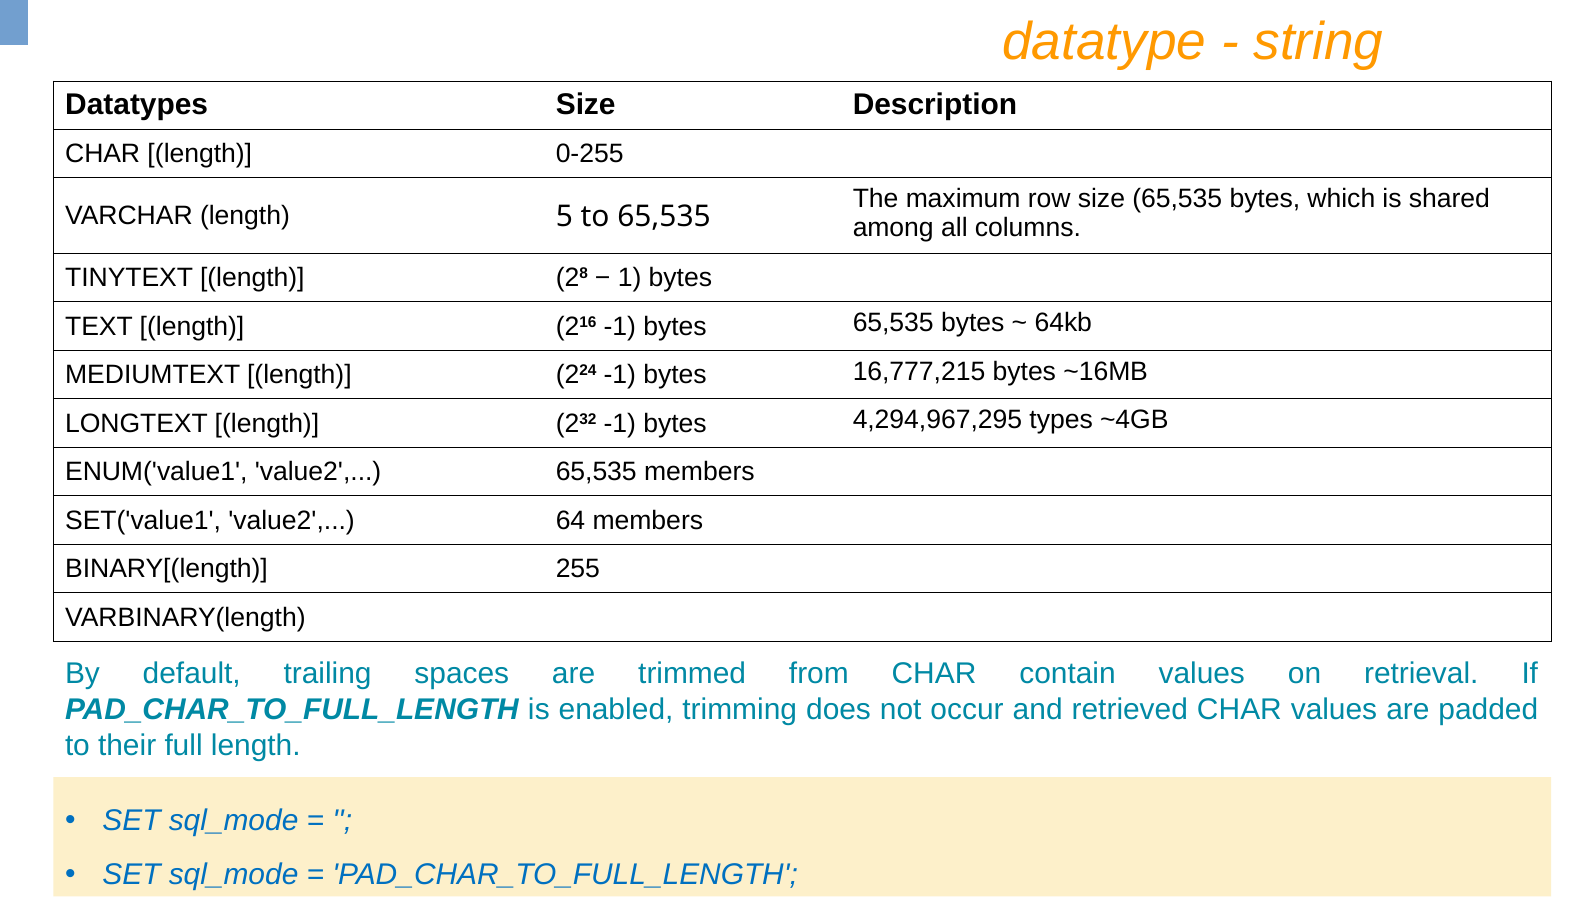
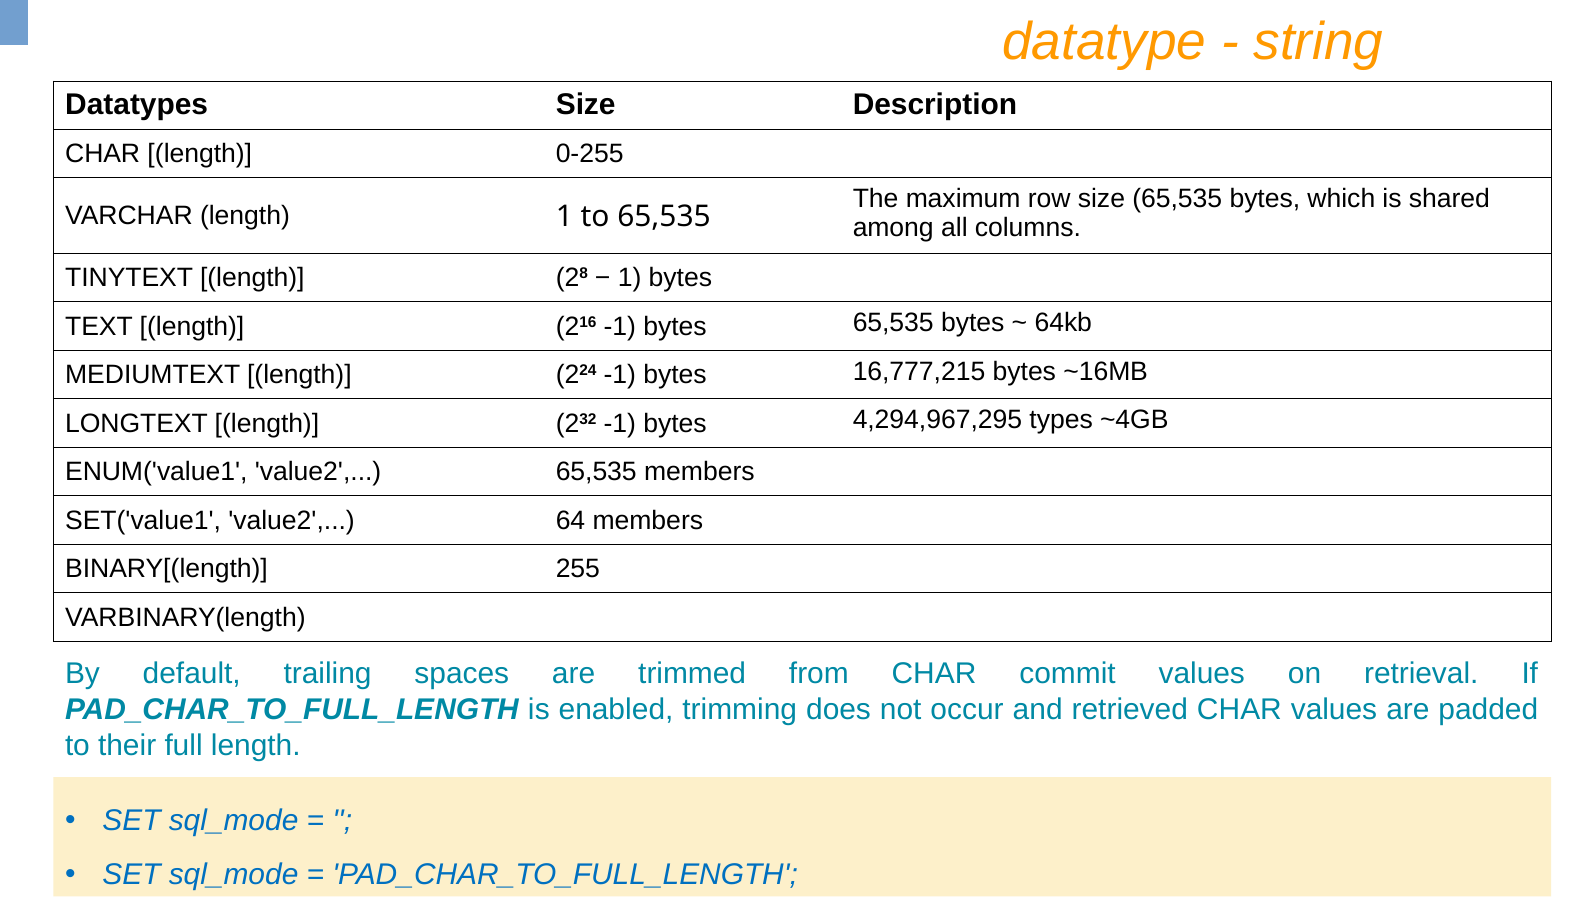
length 5: 5 -> 1
contain: contain -> commit
